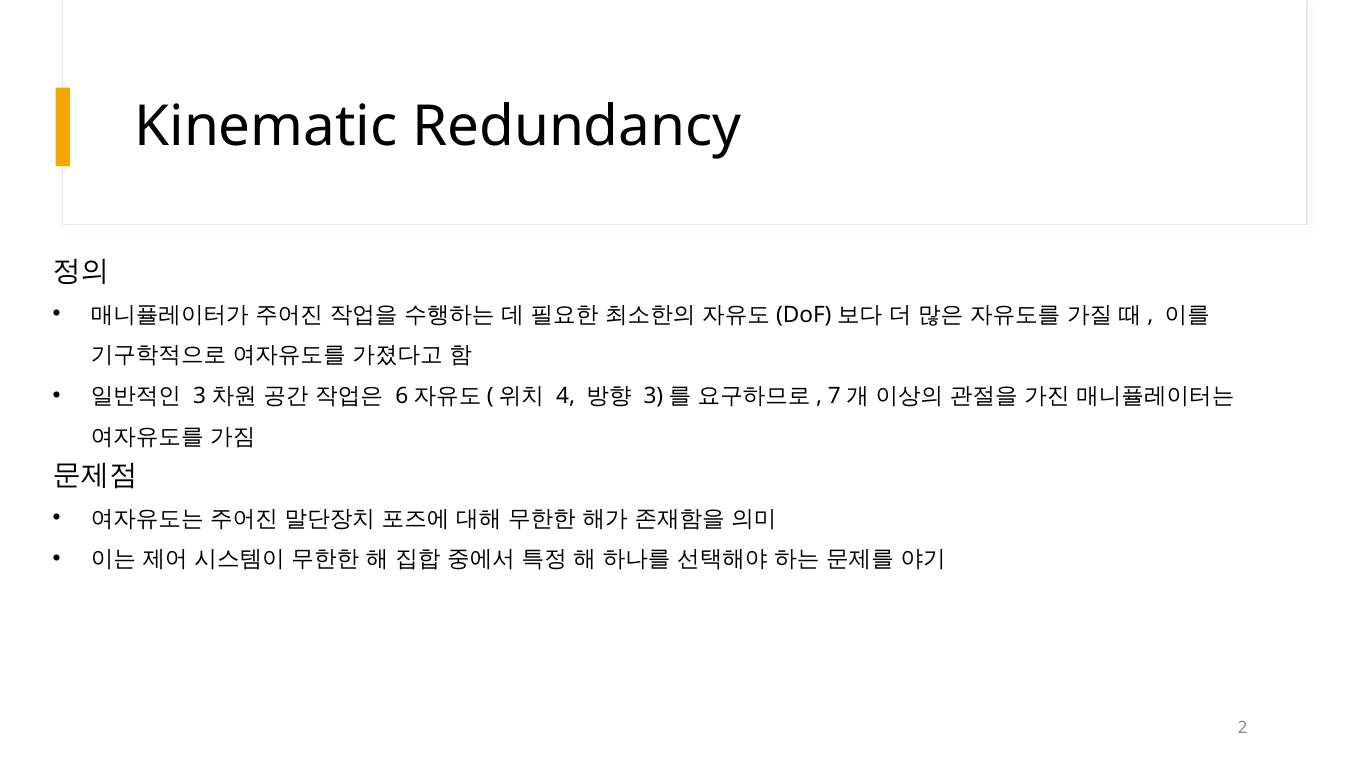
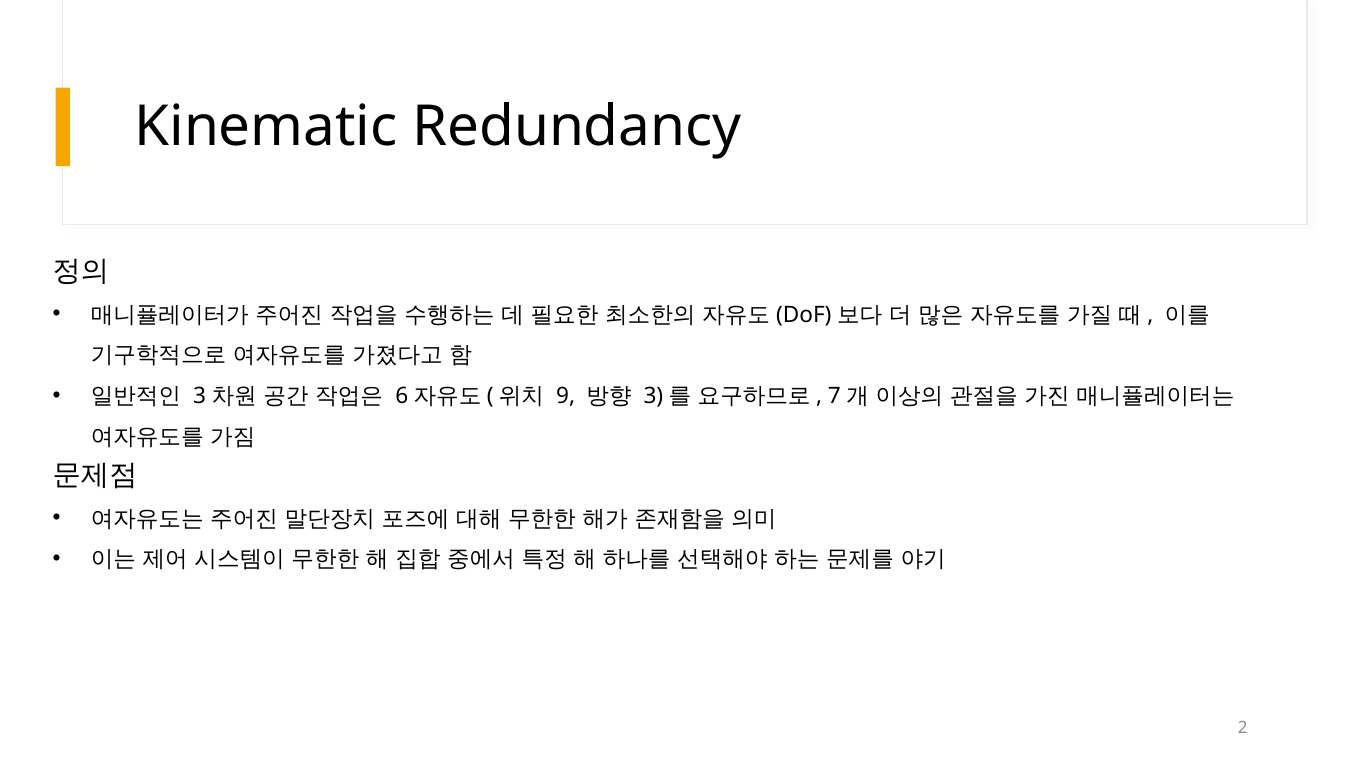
4: 4 -> 9
